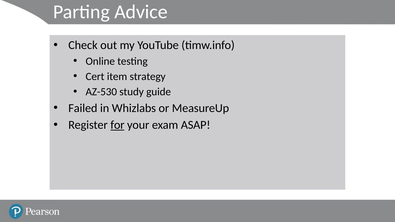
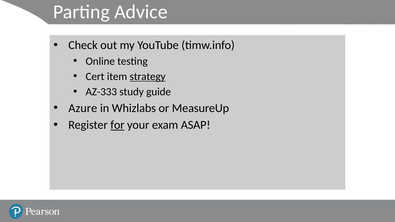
strategy underline: none -> present
AZ-530: AZ-530 -> AZ-333
Failed: Failed -> Azure
